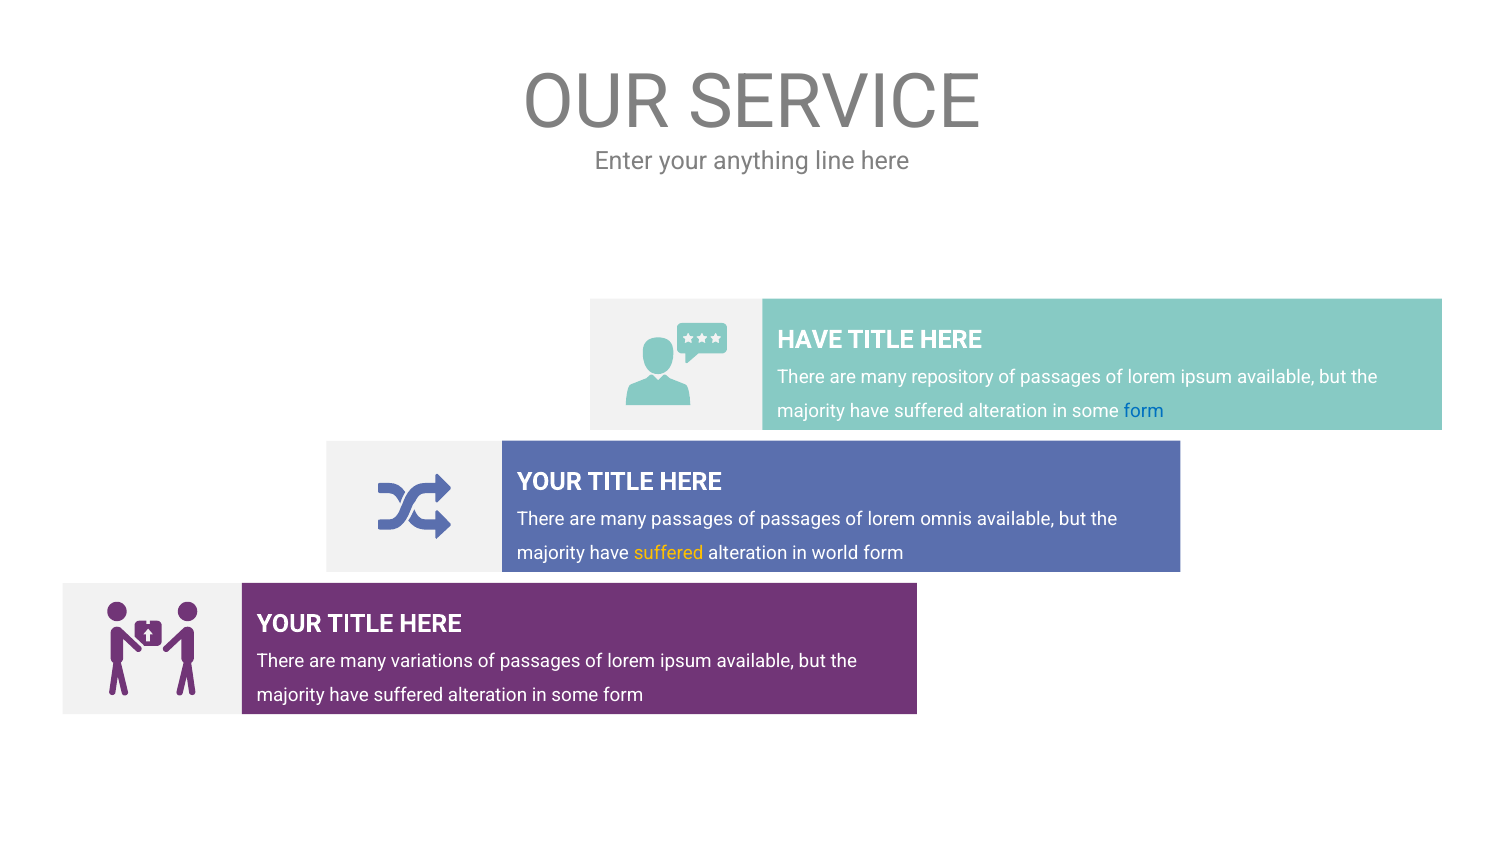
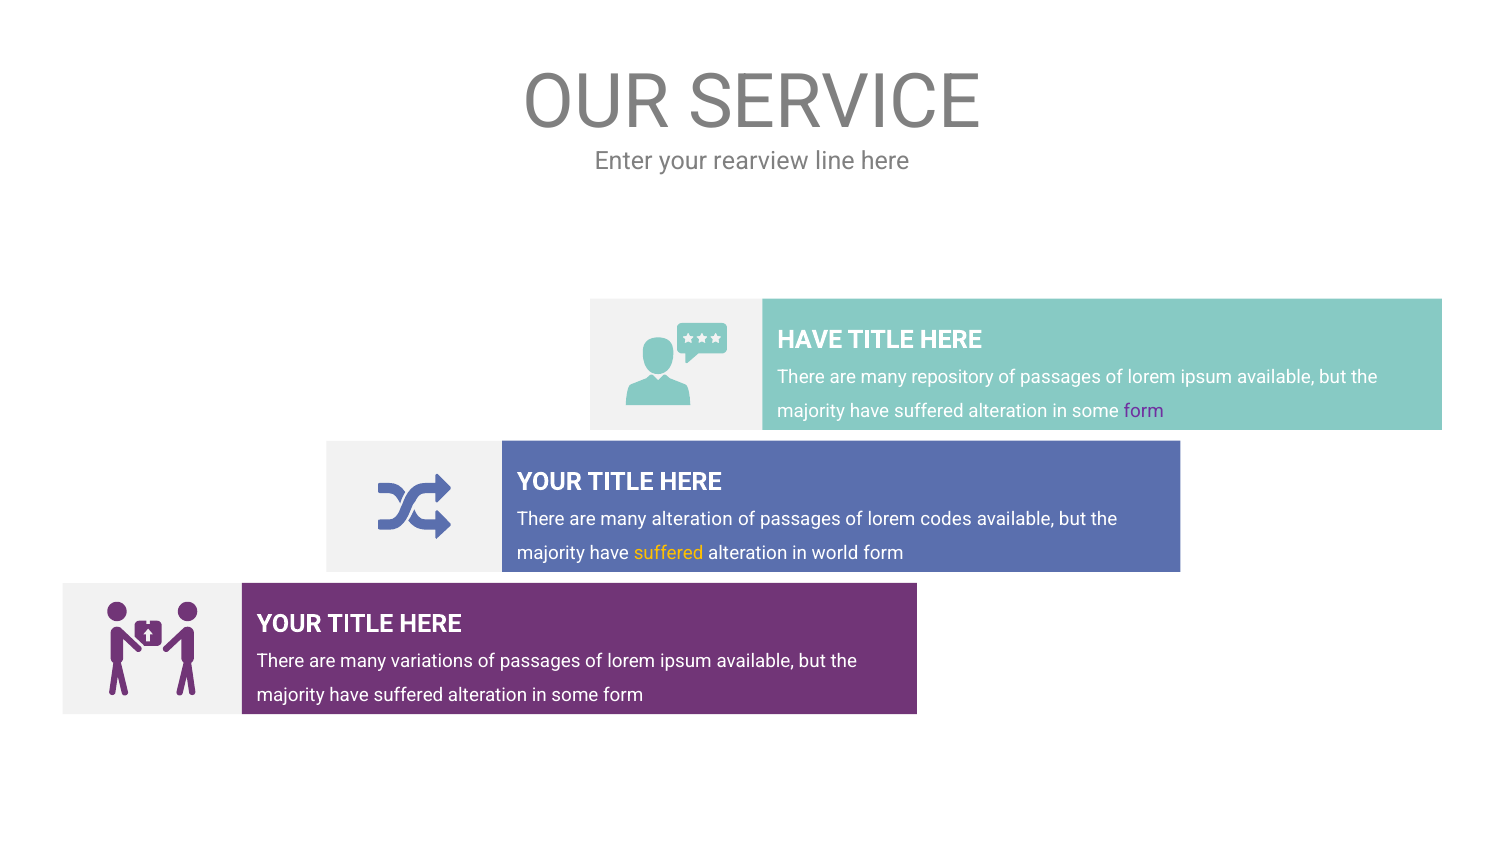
anything: anything -> rearview
form at (1144, 411) colour: blue -> purple
many passages: passages -> alteration
omnis: omnis -> codes
